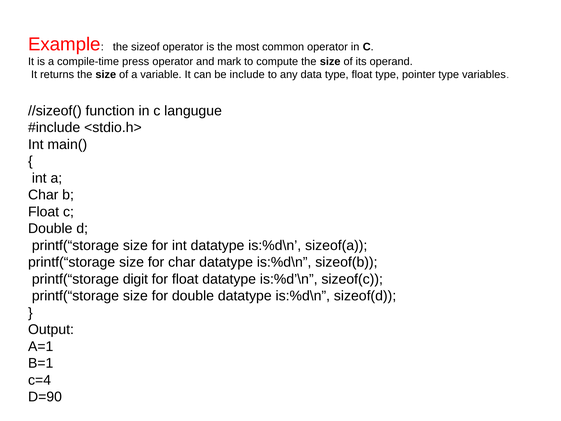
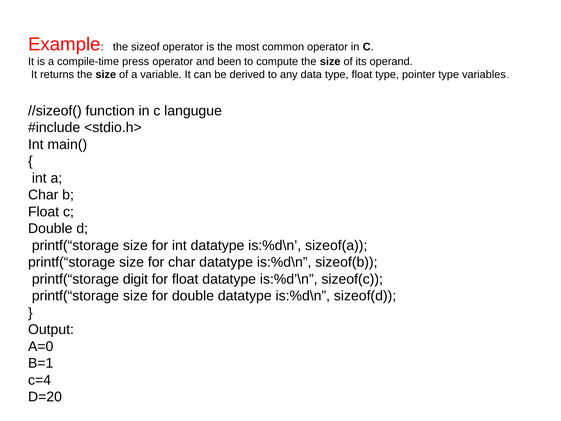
mark: mark -> been
include: include -> derived
A=1: A=1 -> A=0
D=90: D=90 -> D=20
